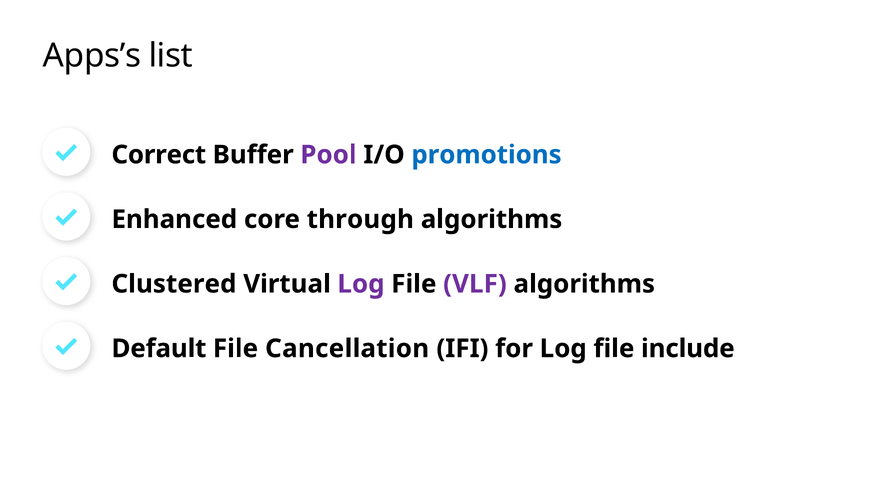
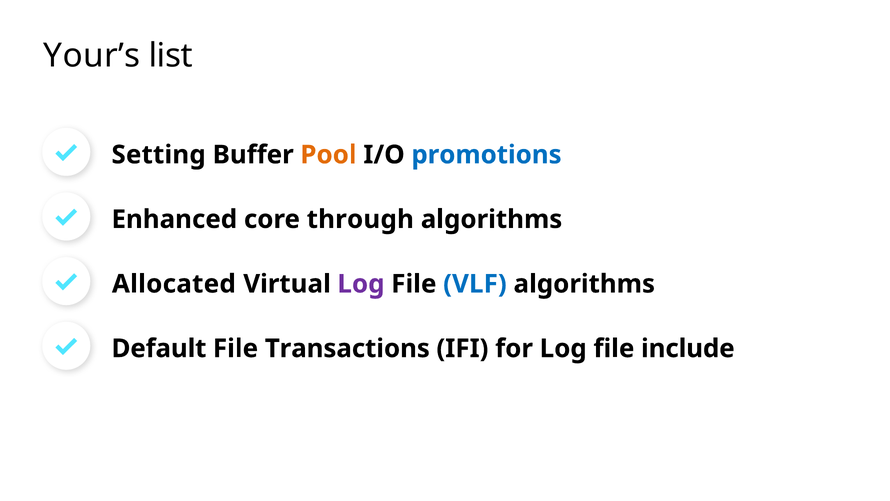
Apps’s: Apps’s -> Your’s
Correct: Correct -> Setting
Pool colour: purple -> orange
Clustered: Clustered -> Allocated
VLF colour: purple -> blue
Cancellation: Cancellation -> Transactions
